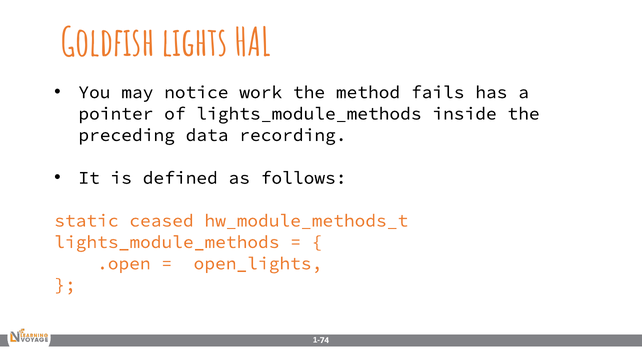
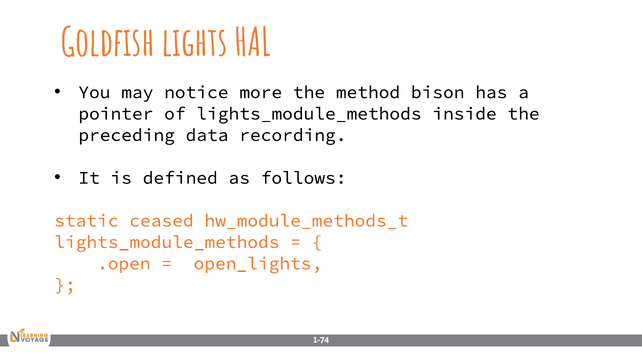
work: work -> more
fails: fails -> bison
